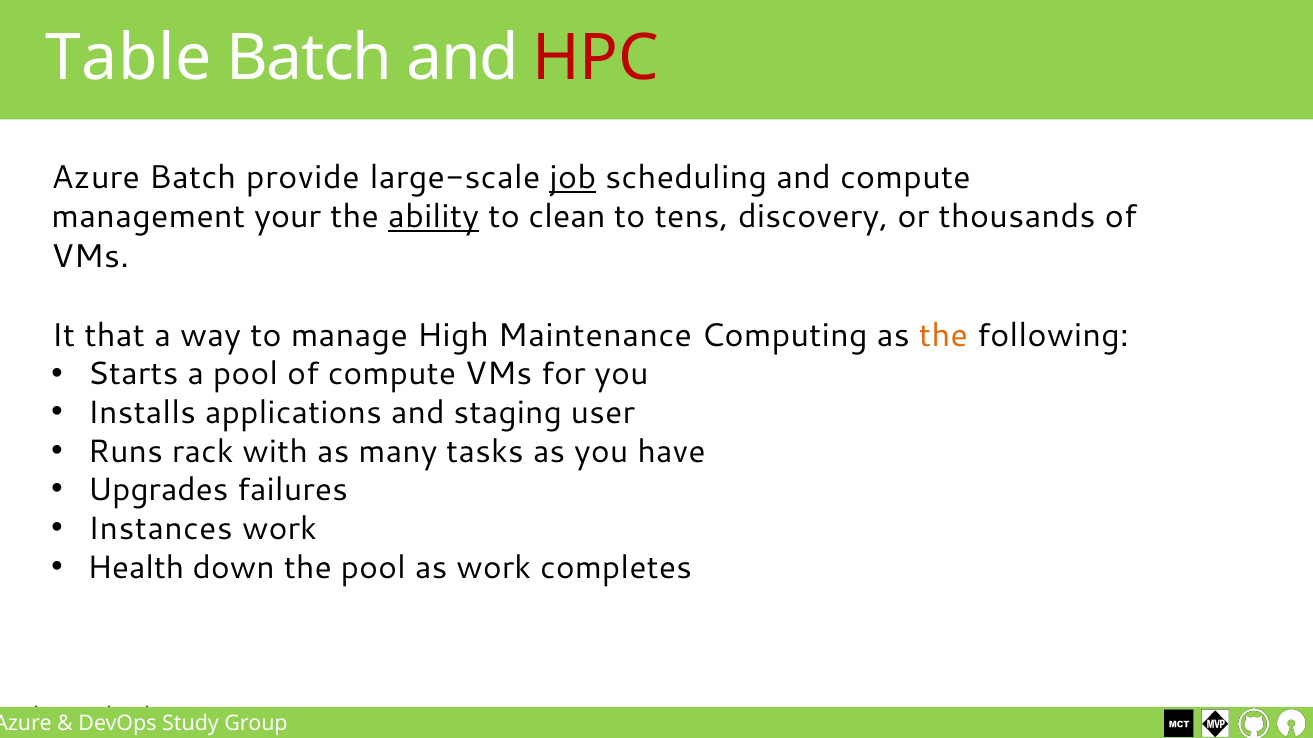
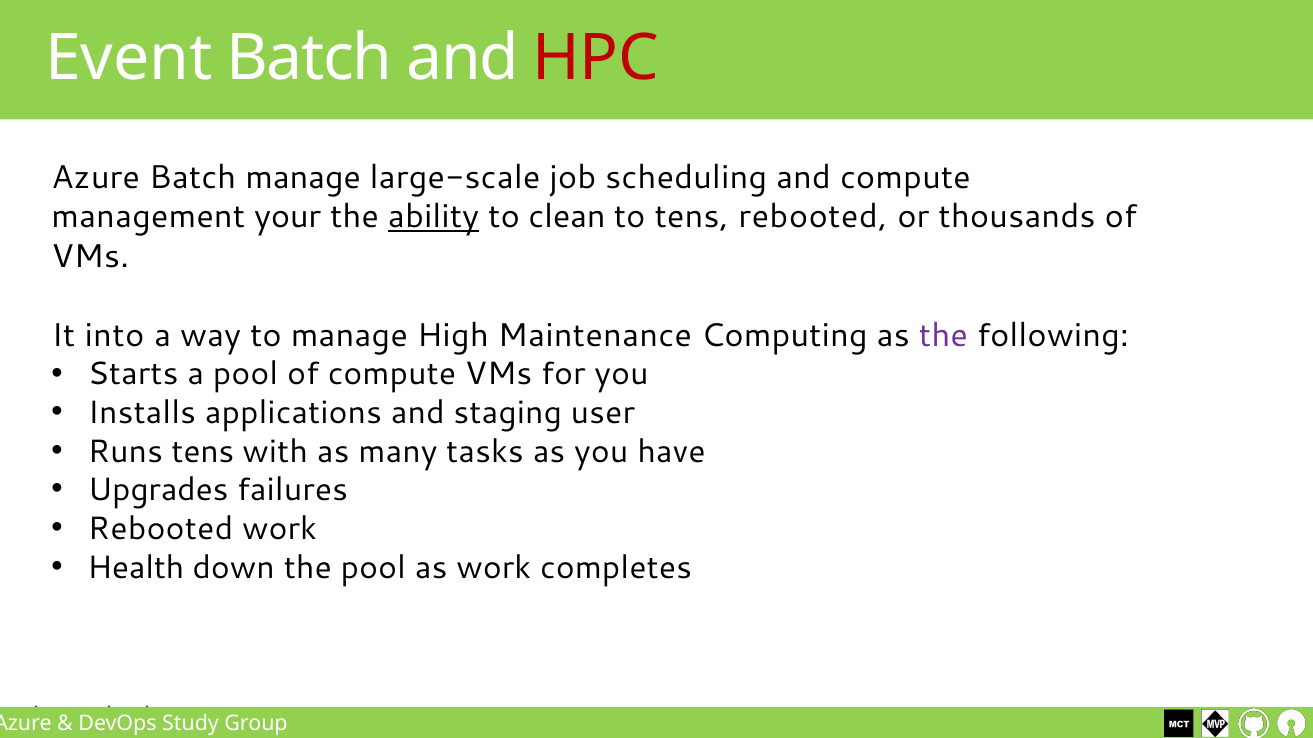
Table: Table -> Event
Batch provide: provide -> manage
job underline: present -> none
tens discovery: discovery -> rebooted
that: that -> into
the at (944, 335) colour: orange -> purple
Runs rack: rack -> tens
Instances at (160, 529): Instances -> Rebooted
